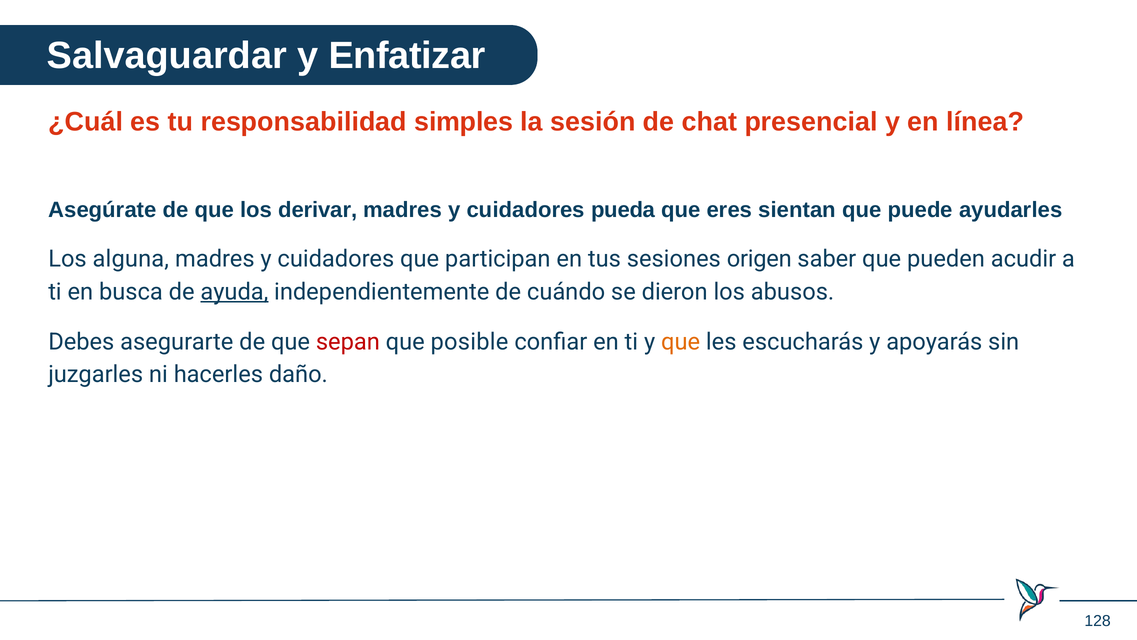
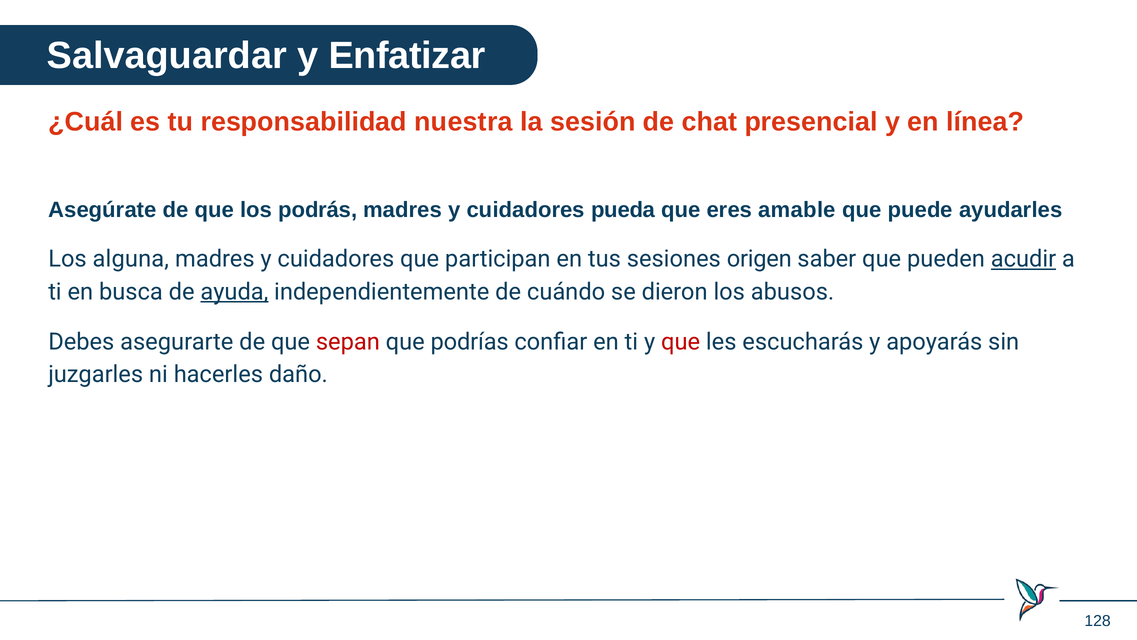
simples: simples -> nuestra
derivar: derivar -> podrás
sientan: sientan -> amable
acudir underline: none -> present
posible: posible -> podrías
que at (681, 342) colour: orange -> red
